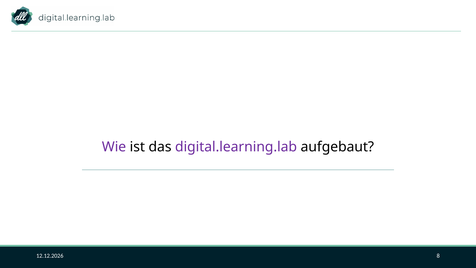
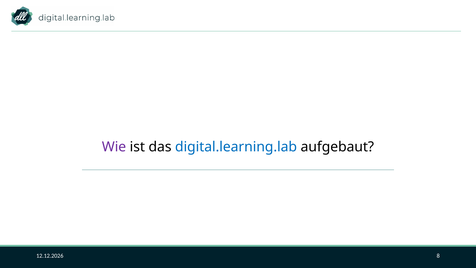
digital.learning.lab colour: purple -> blue
